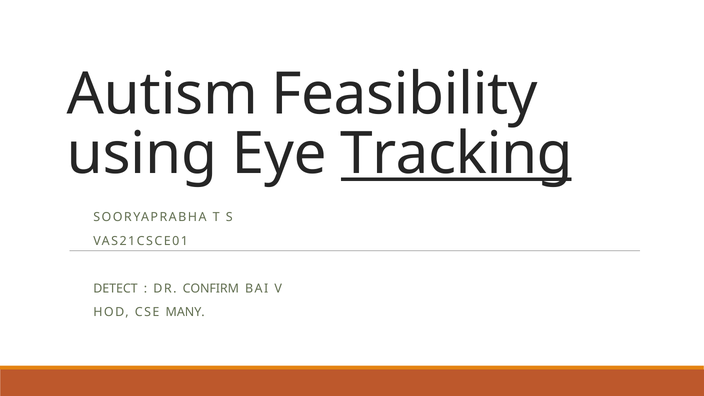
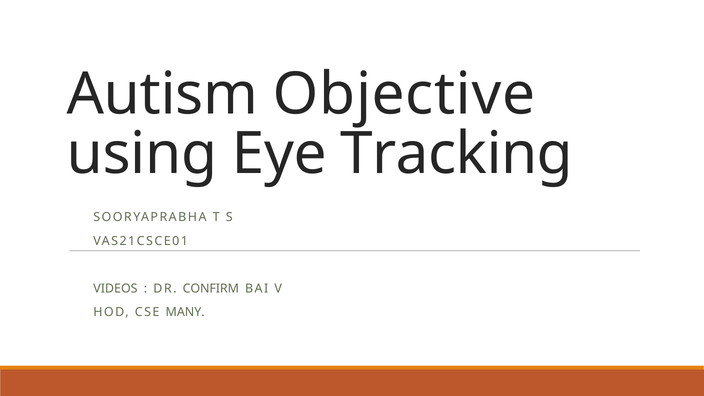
Feasibility: Feasibility -> Objective
Tracking underline: present -> none
DETECT: DETECT -> VIDEOS
